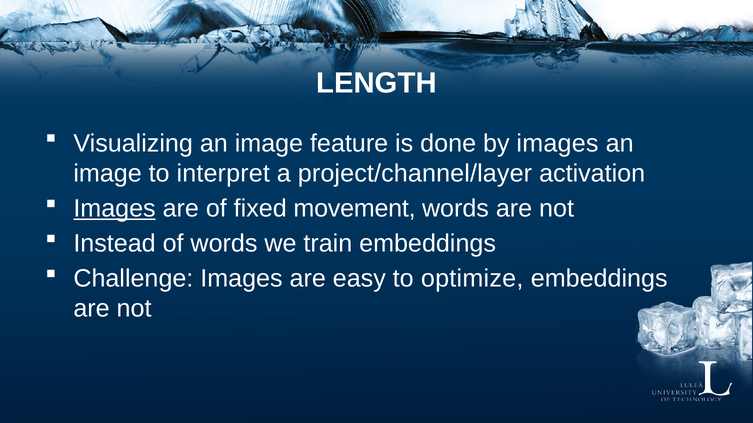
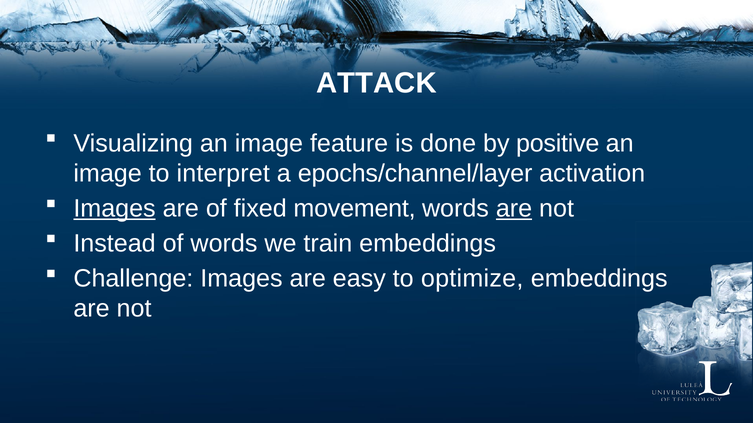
LENGTH: LENGTH -> ATTACK
by images: images -> positive
project/channel/layer: project/channel/layer -> epochs/channel/layer
are at (514, 209) underline: none -> present
